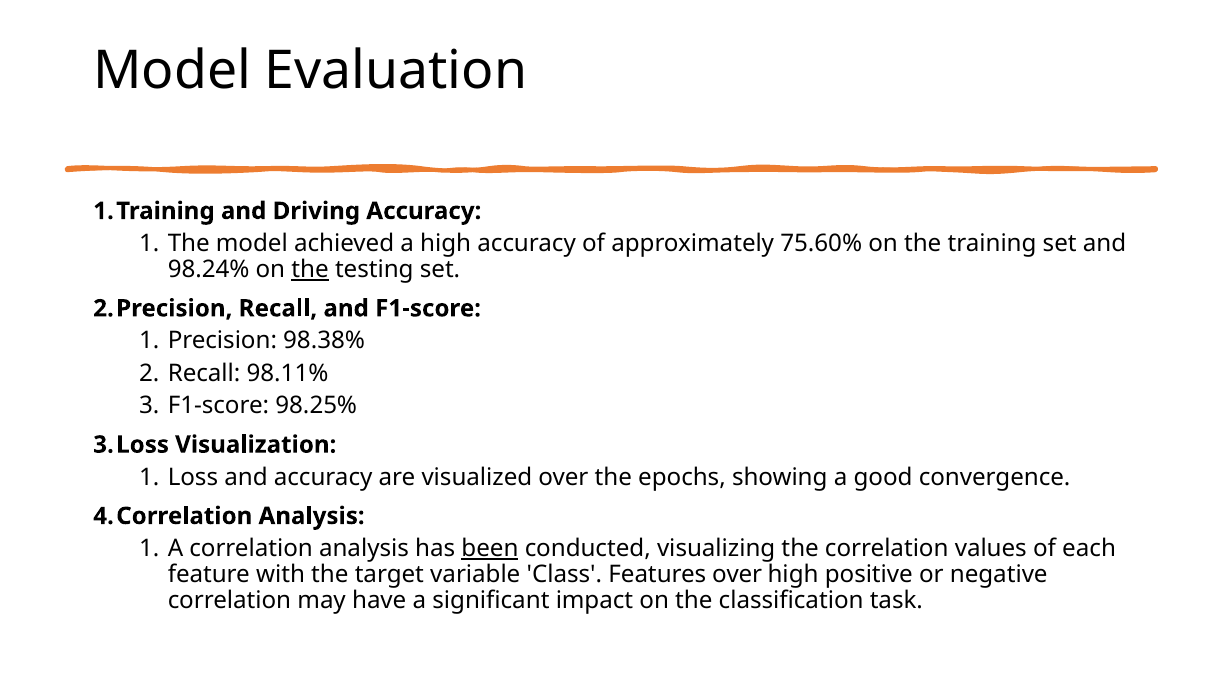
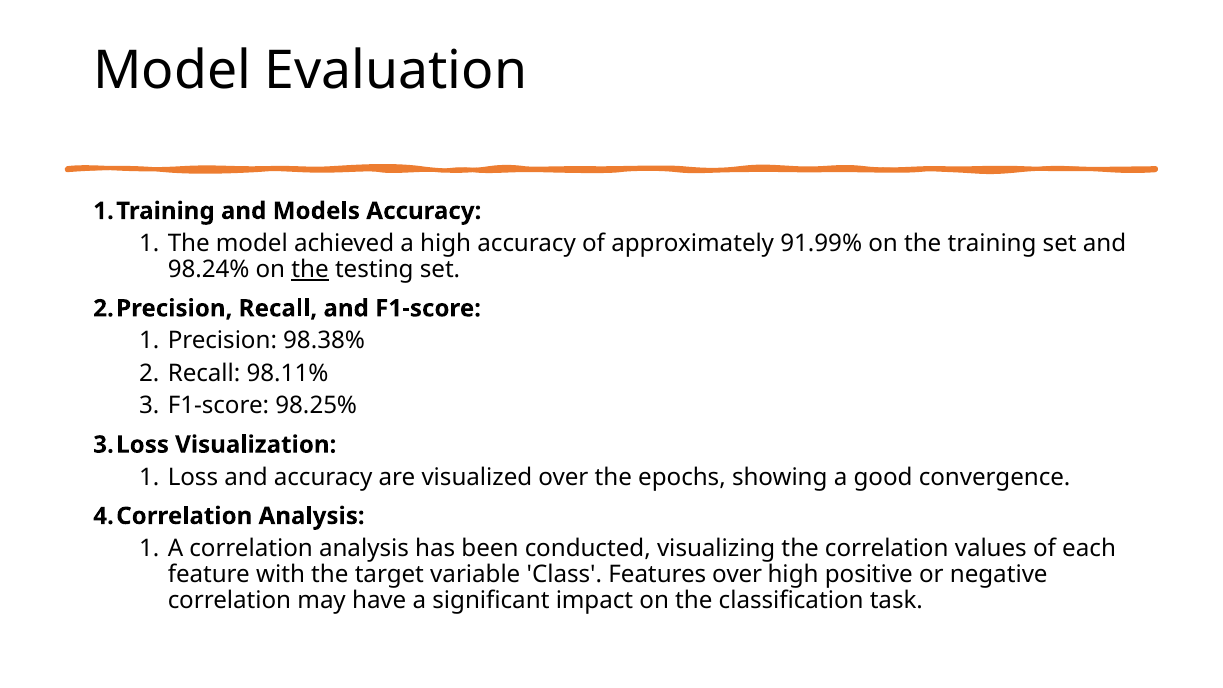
Driving: Driving -> Models
75.60%: 75.60% -> 91.99%
been underline: present -> none
